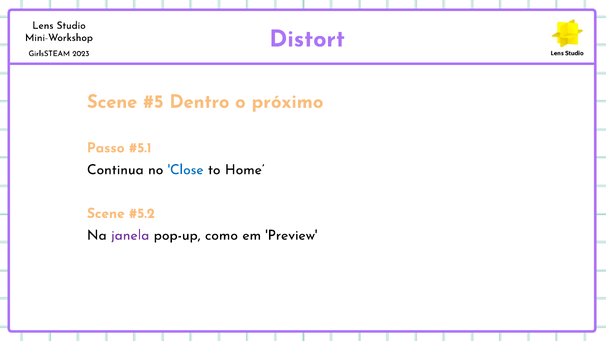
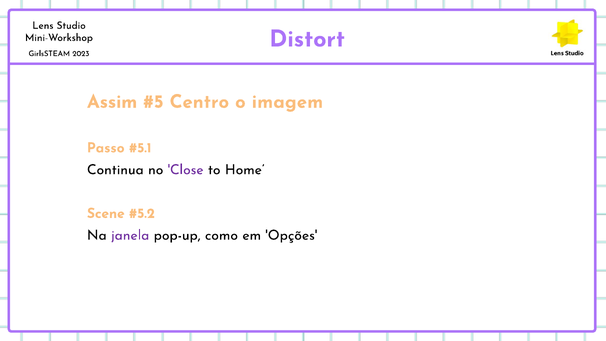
Scene at (112, 102): Scene -> Assim
Dentro: Dentro -> Centro
próximo: próximo -> imagem
Close colour: blue -> purple
Preview: Preview -> Opções
